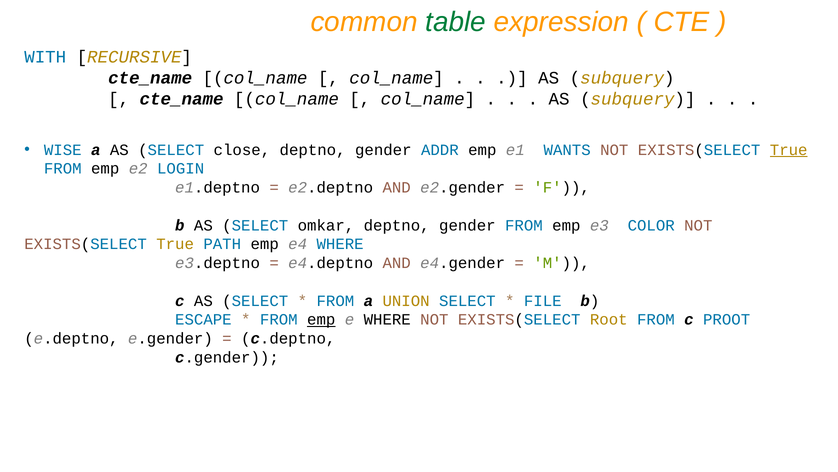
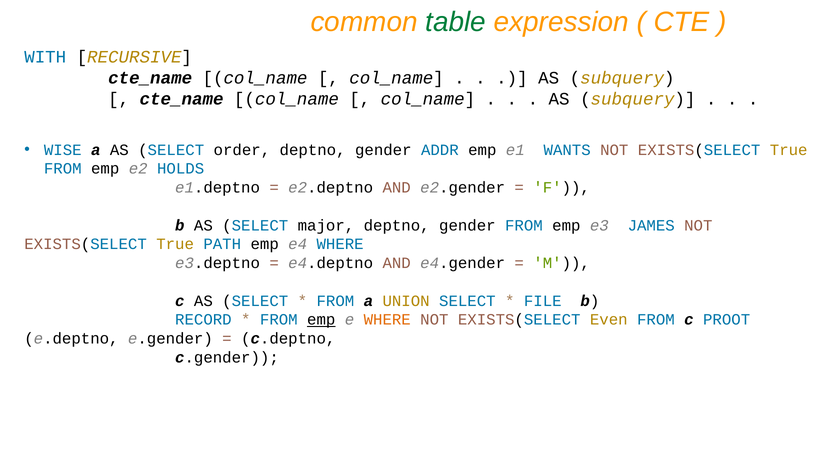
close: close -> order
True at (789, 150) underline: present -> none
LOGIN: LOGIN -> HOLDS
omkar: omkar -> major
COLOR: COLOR -> JAMES
ESCAPE: ESCAPE -> RECORD
WHERE at (387, 319) colour: black -> orange
Root: Root -> Even
